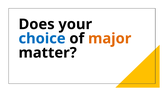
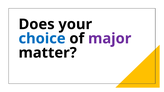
major colour: orange -> purple
